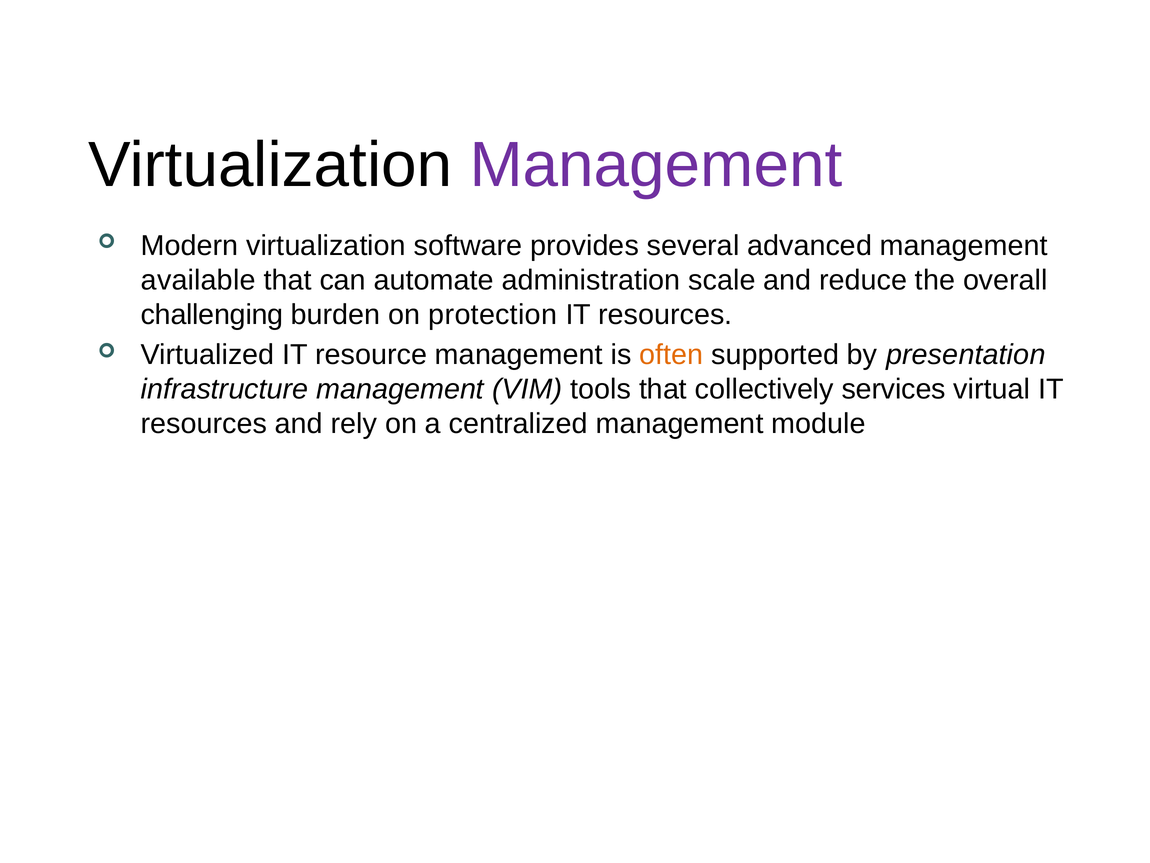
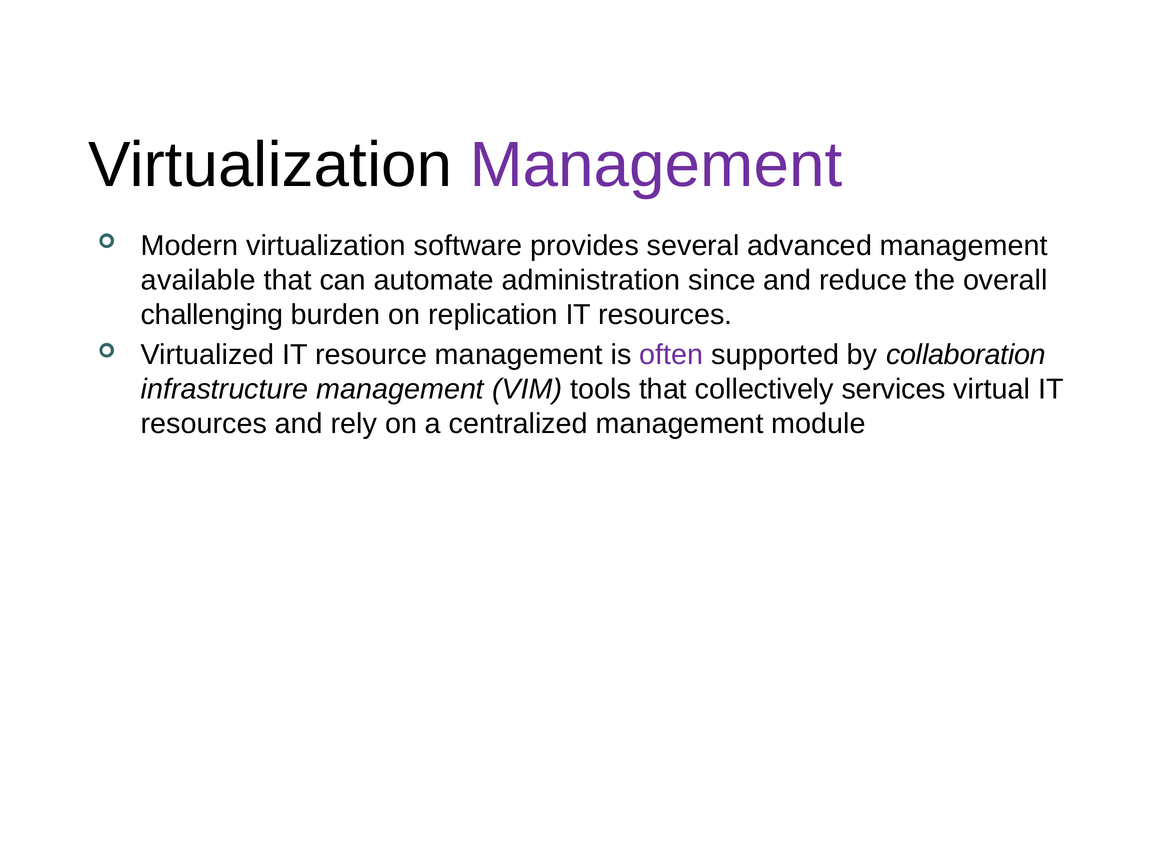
scale: scale -> since
protection: protection -> replication
often colour: orange -> purple
presentation: presentation -> collaboration
